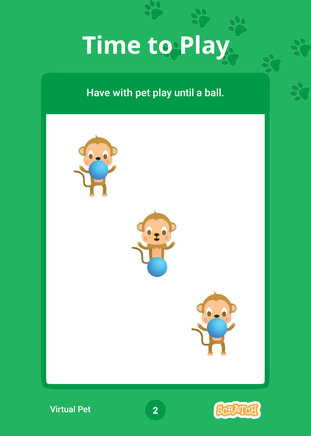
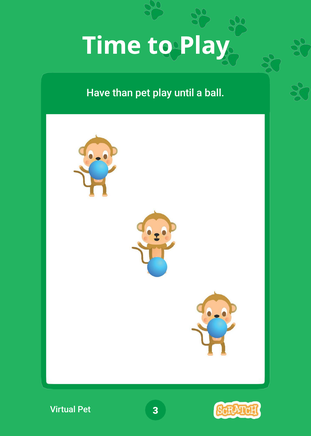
with: with -> than
2: 2 -> 3
